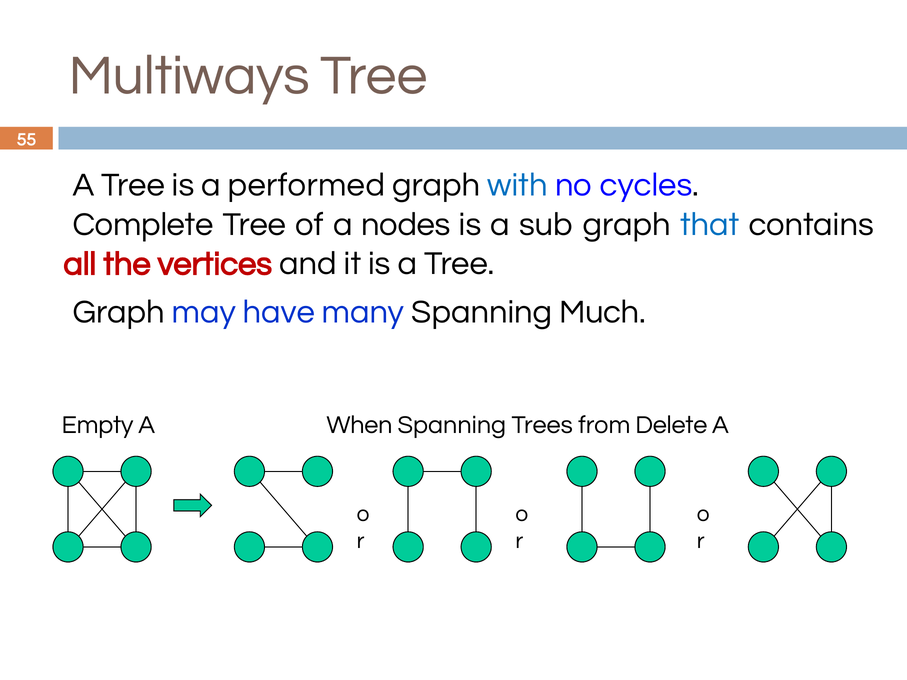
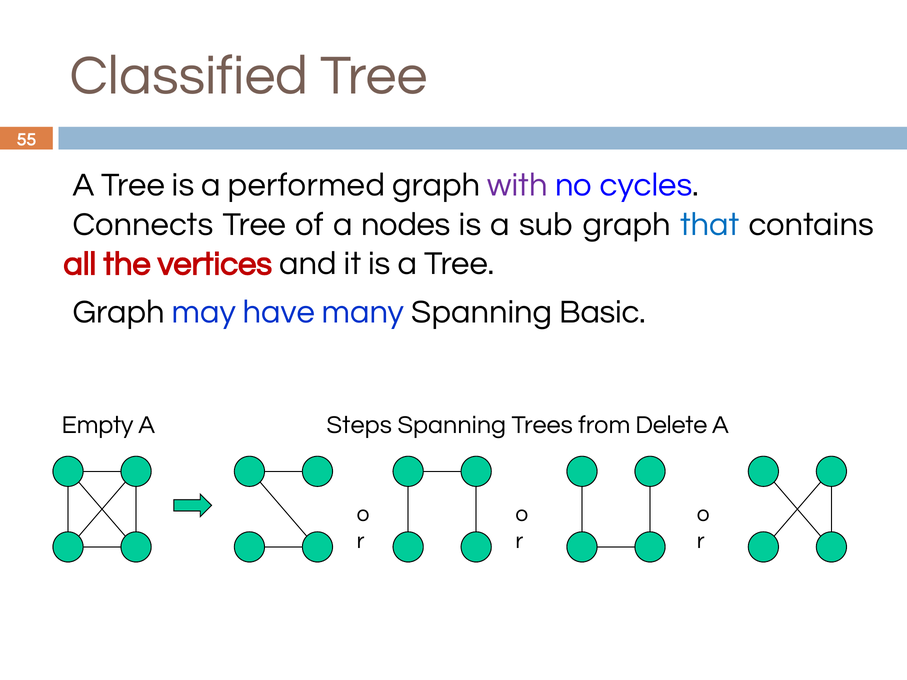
Multiways: Multiways -> Classified
with colour: blue -> purple
Complete: Complete -> Connects
Much: Much -> Basic
When: When -> Steps
